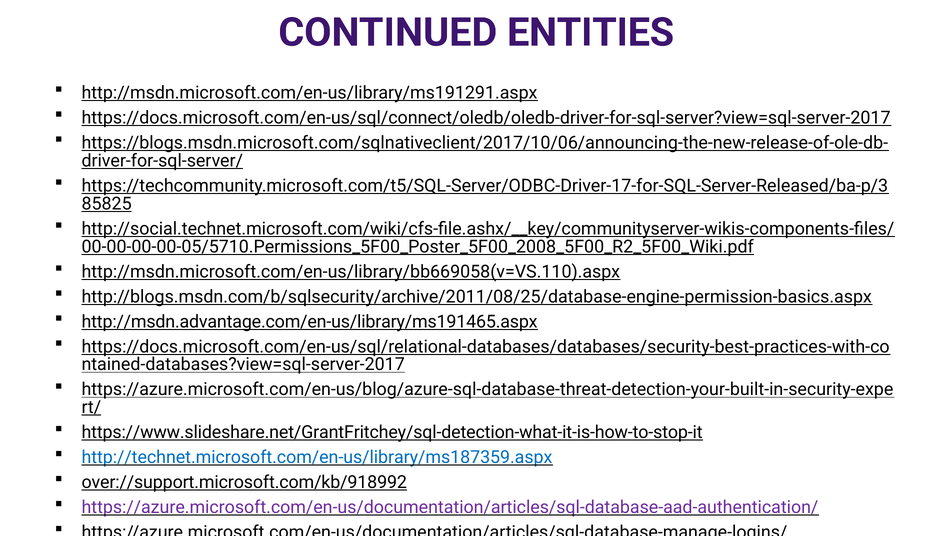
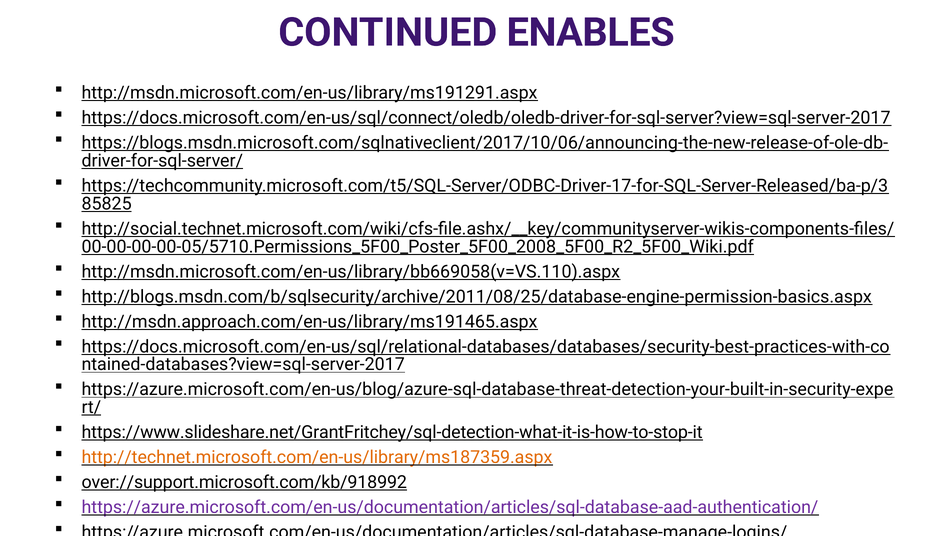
ENTITIES: ENTITIES -> ENABLES
http://msdn.advantage.com/en-us/library/ms191465.aspx: http://msdn.advantage.com/en-us/library/ms191465.aspx -> http://msdn.approach.com/en-us/library/ms191465.aspx
http://technet.microsoft.com/en-us/library/ms187359.aspx colour: blue -> orange
